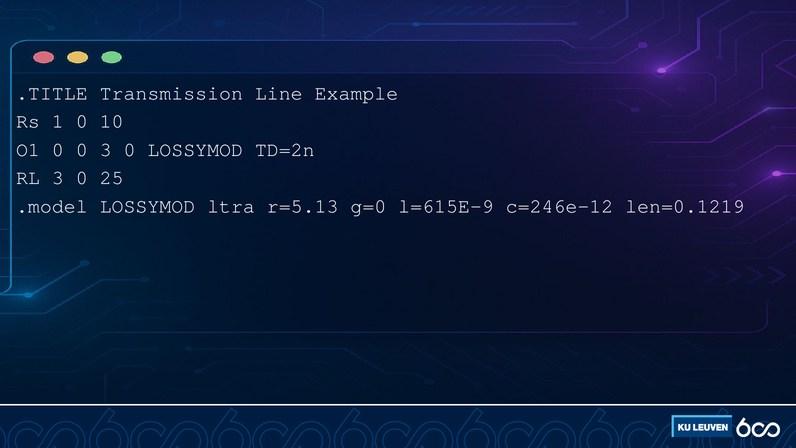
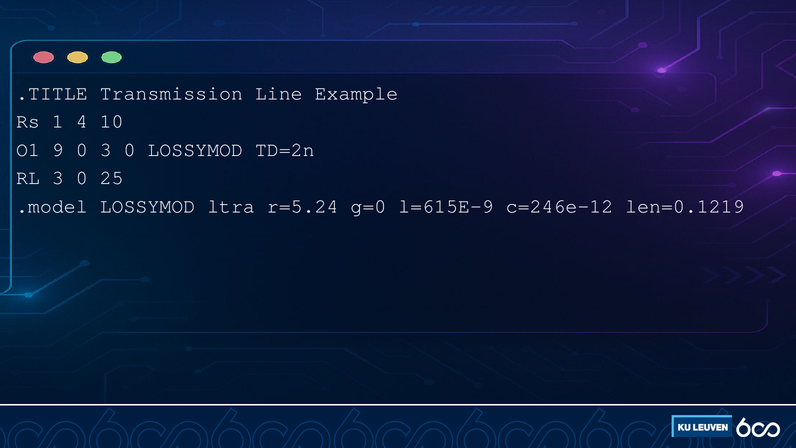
1 0: 0 -> 4
O1 0: 0 -> 9
r=5.13: r=5.13 -> r=5.24
